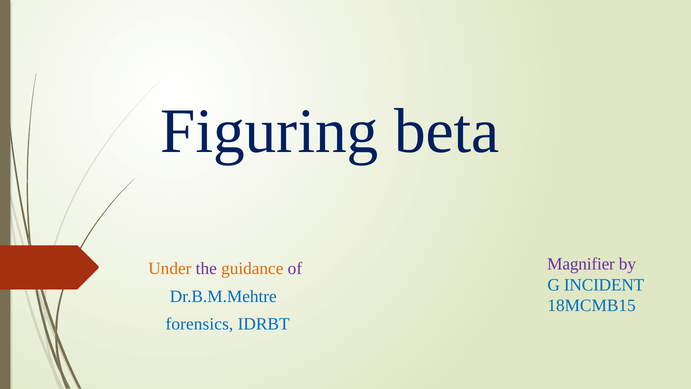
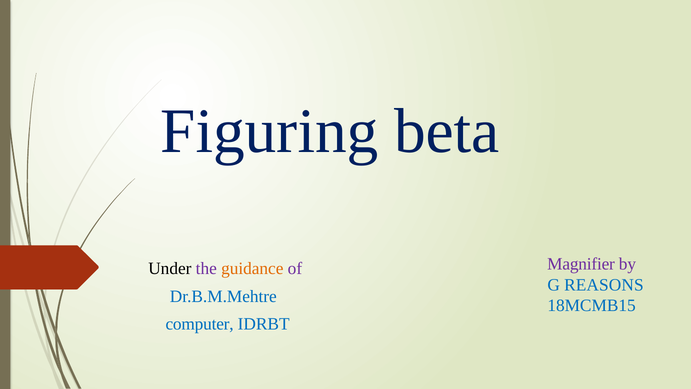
Under colour: orange -> black
INCIDENT: INCIDENT -> REASONS
forensics: forensics -> computer
